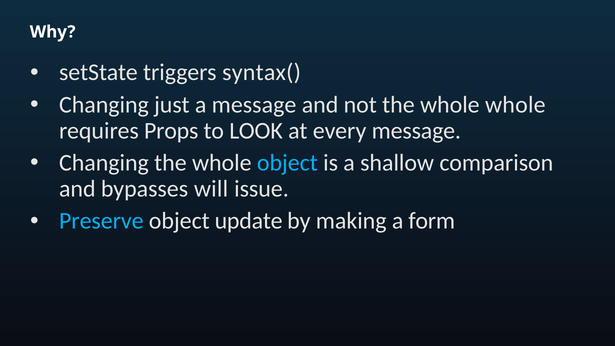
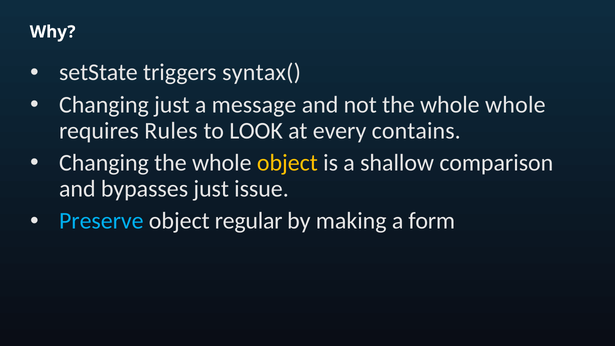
Props: Props -> Rules
every message: message -> contains
object at (287, 163) colour: light blue -> yellow
bypasses will: will -> just
update: update -> regular
